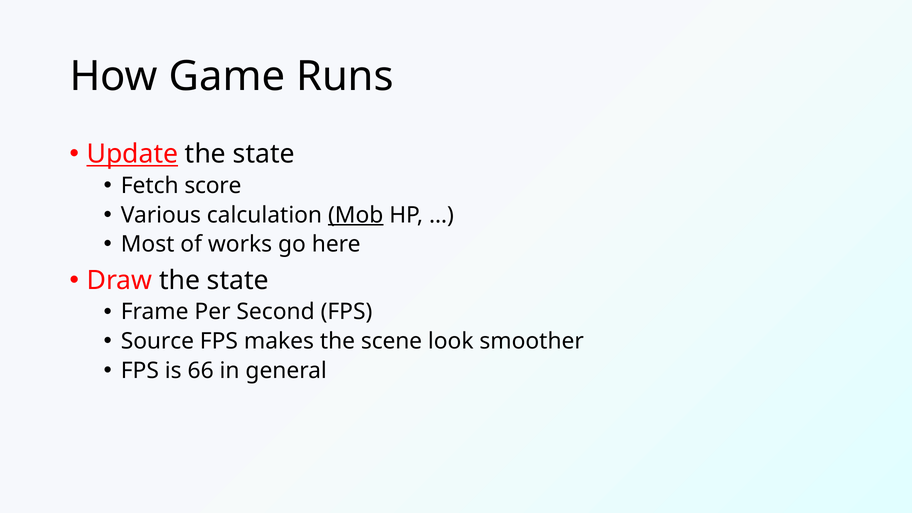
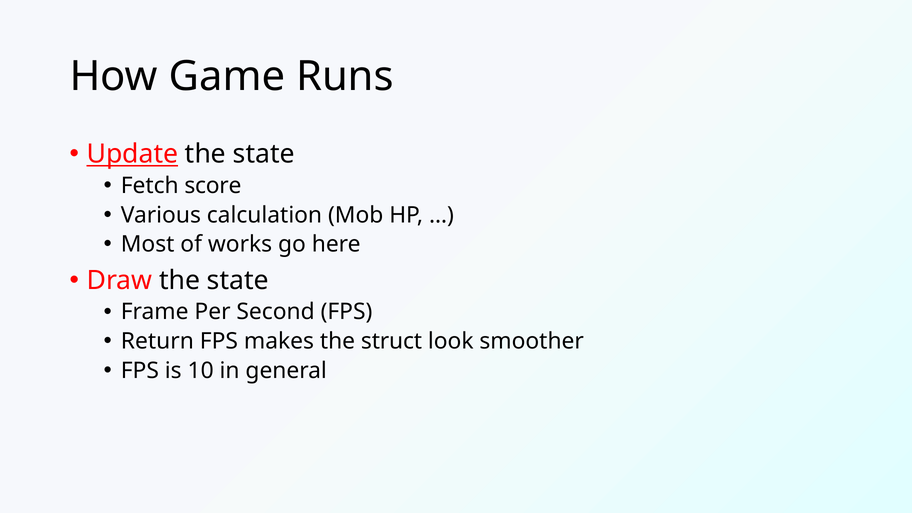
Mob underline: present -> none
Source: Source -> Return
scene: scene -> struct
66: 66 -> 10
